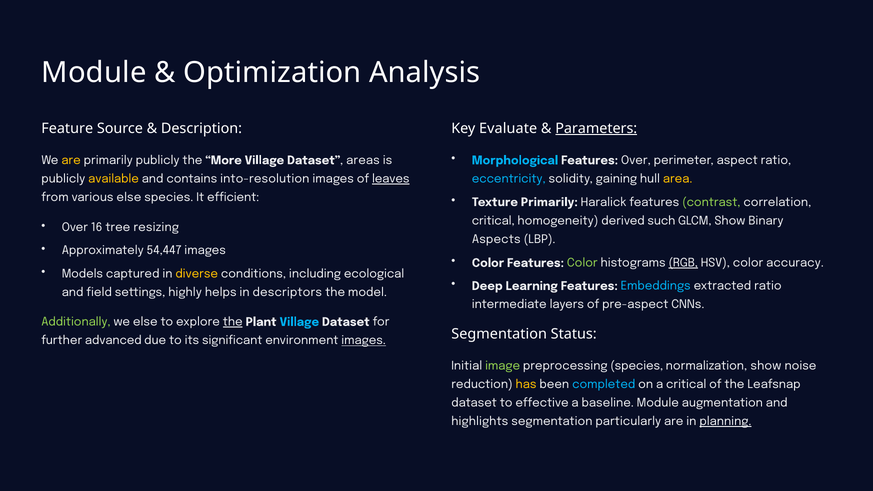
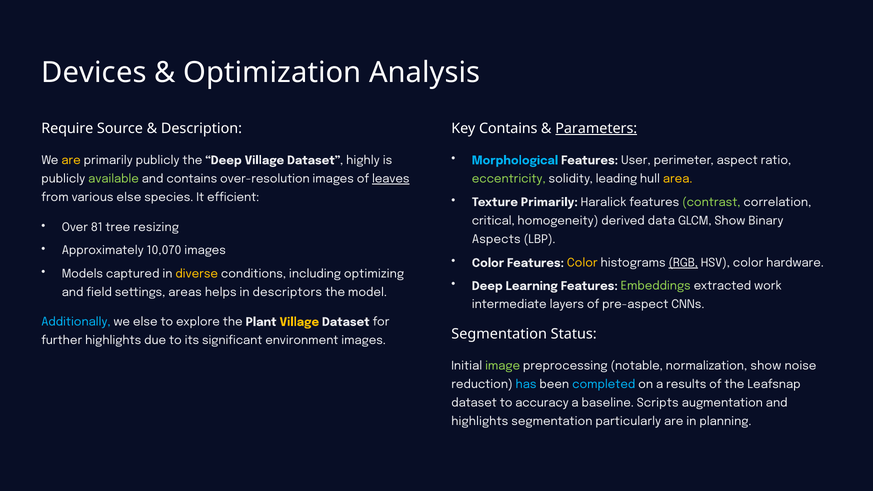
Module at (94, 73): Module -> Devices
Feature: Feature -> Require
Key Evaluate: Evaluate -> Contains
Features Over: Over -> User
the More: More -> Deep
areas: areas -> highly
available colour: yellow -> light green
into-resolution: into-resolution -> over-resolution
eccentricity colour: light blue -> light green
gaining: gaining -> leading
such: such -> data
16: 16 -> 81
54,447: 54,447 -> 10,070
Color at (582, 263) colour: light green -> yellow
accuracy: accuracy -> hardware
ecological: ecological -> optimizing
Embeddings colour: light blue -> light green
extracted ratio: ratio -> work
highly: highly -> areas
Additionally colour: light green -> light blue
the at (233, 322) underline: present -> none
Village at (299, 322) colour: light blue -> yellow
further advanced: advanced -> highlights
images at (364, 341) underline: present -> none
preprocessing species: species -> notable
has colour: yellow -> light blue
a critical: critical -> results
effective: effective -> accuracy
baseline Module: Module -> Scripts
planning underline: present -> none
